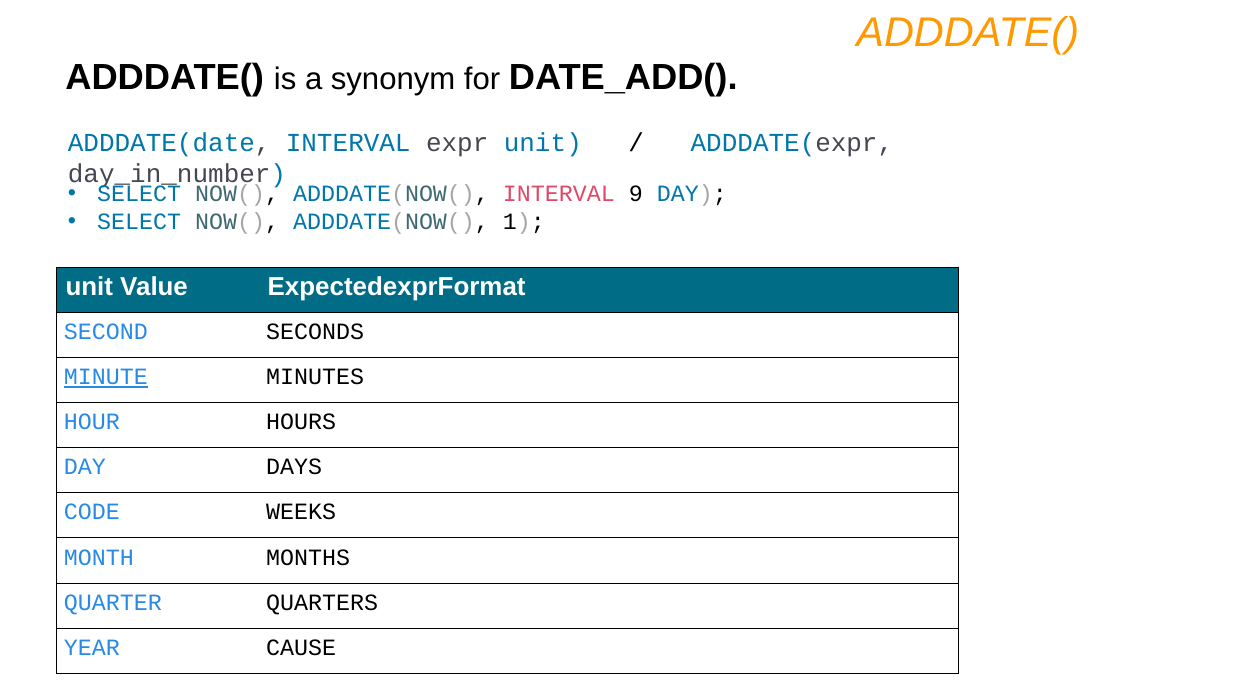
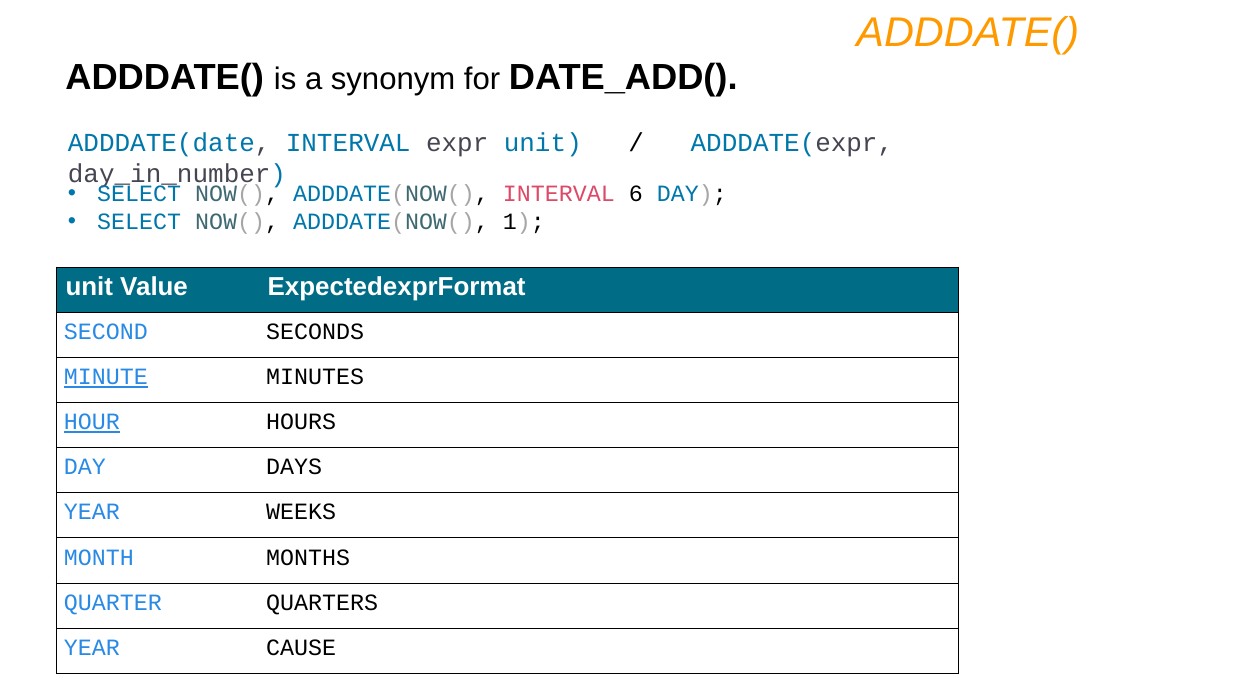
9: 9 -> 6
HOUR underline: none -> present
CODE at (92, 512): CODE -> YEAR
